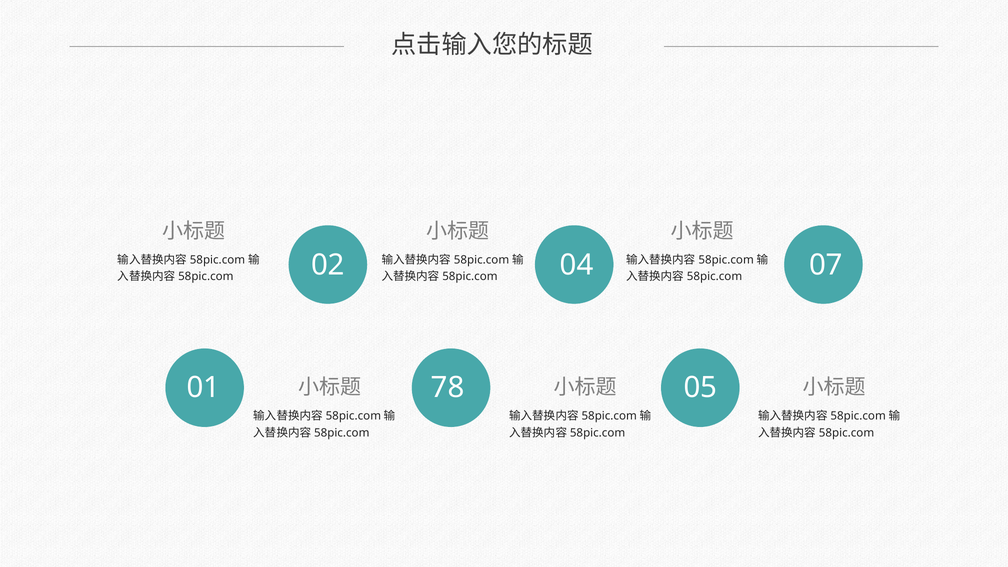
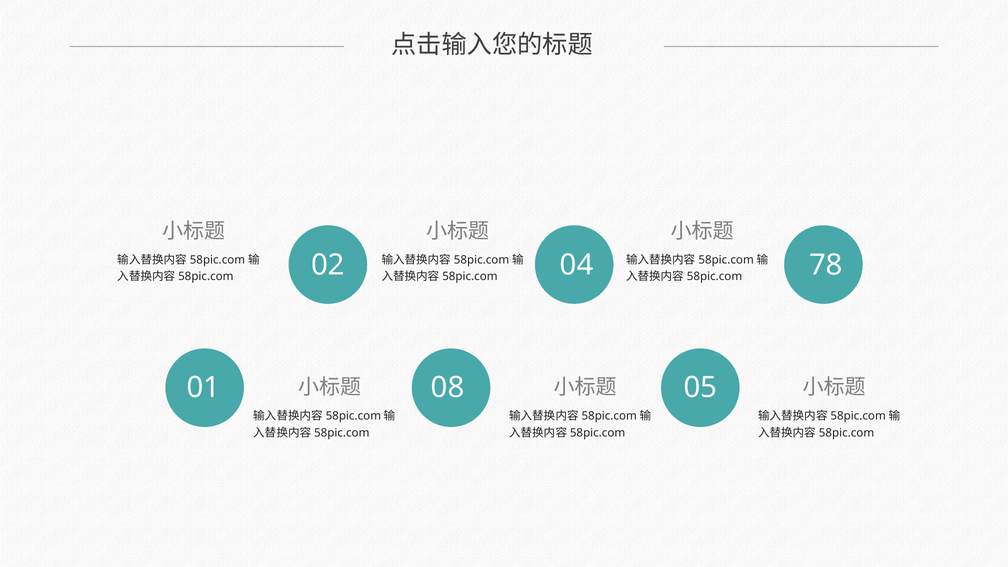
07: 07 -> 78
78: 78 -> 08
